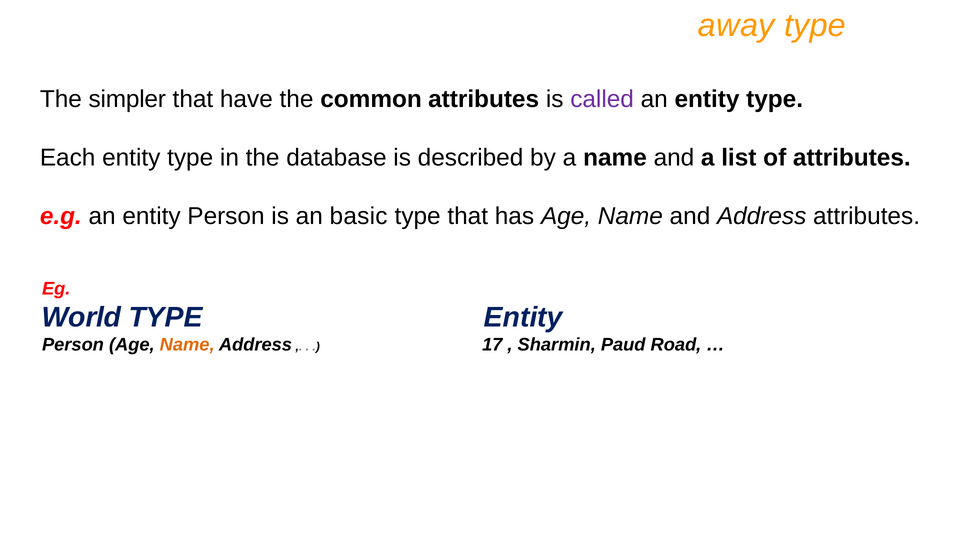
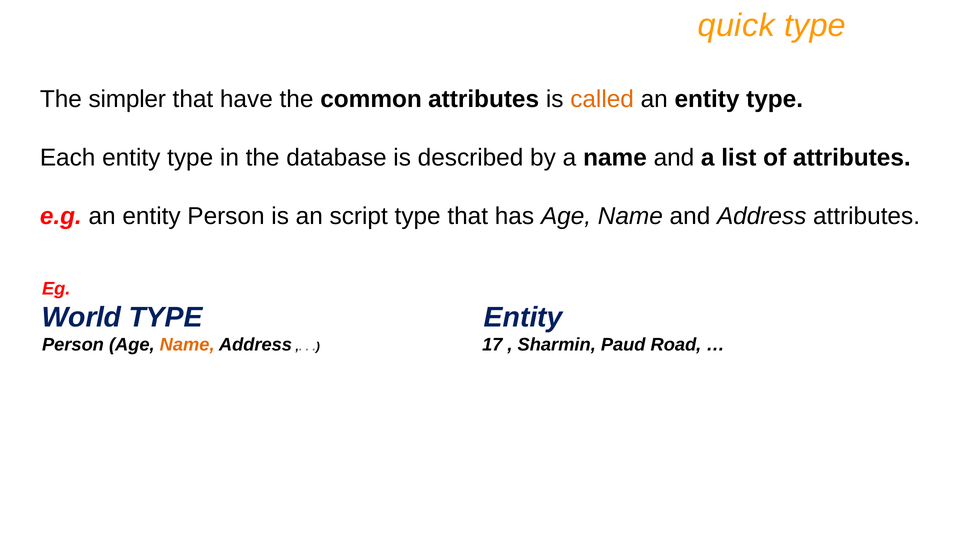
away: away -> quick
called colour: purple -> orange
basic: basic -> script
